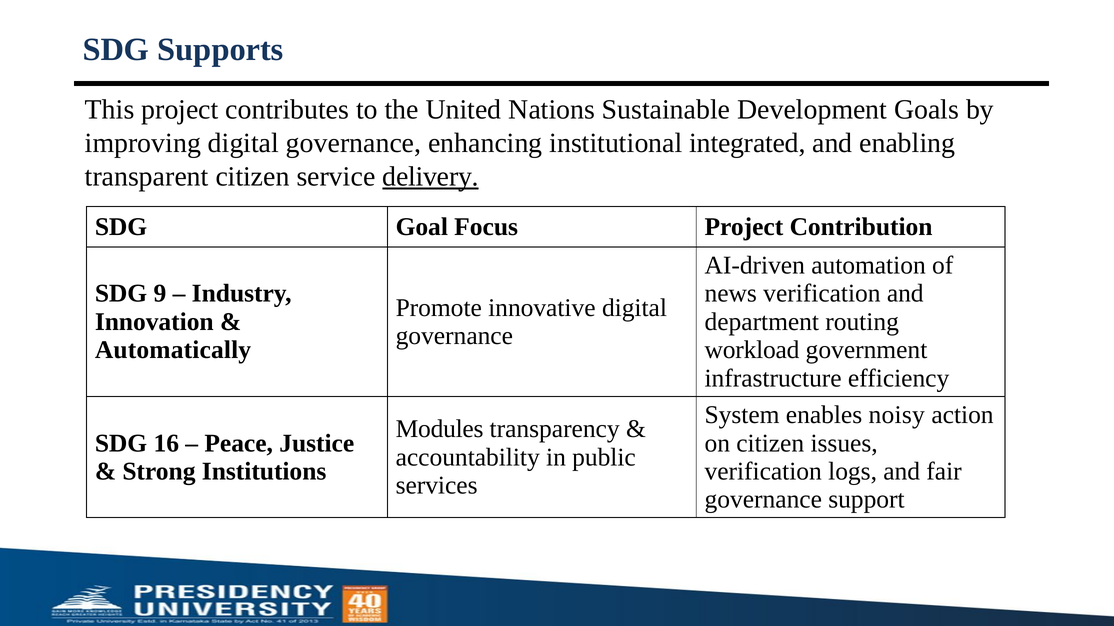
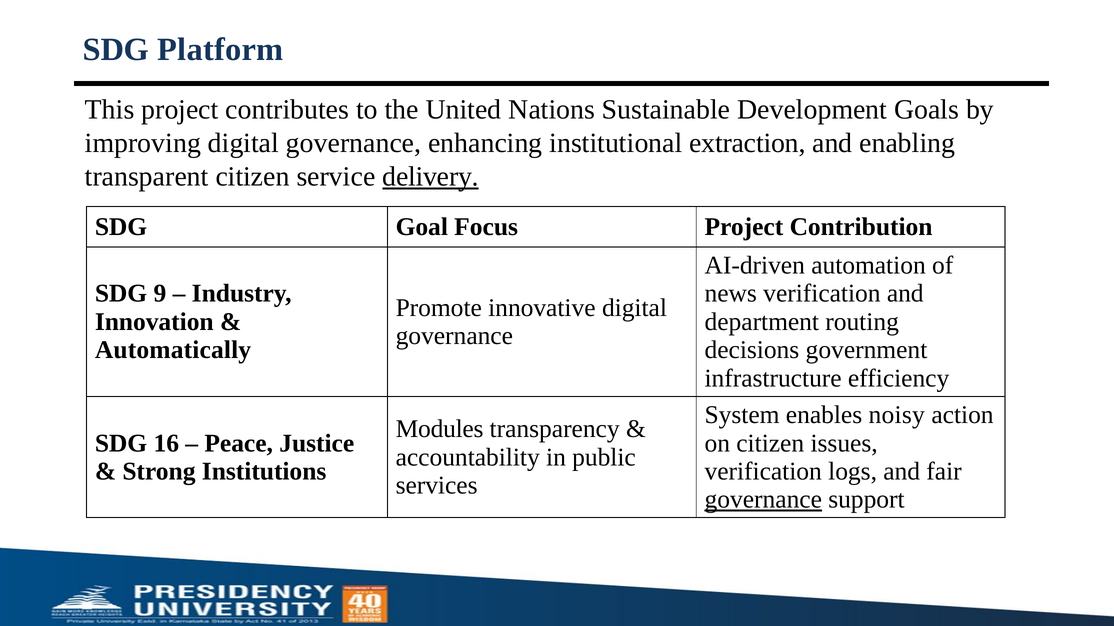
Supports: Supports -> Platform
integrated: integrated -> extraction
workload: workload -> decisions
governance at (763, 500) underline: none -> present
